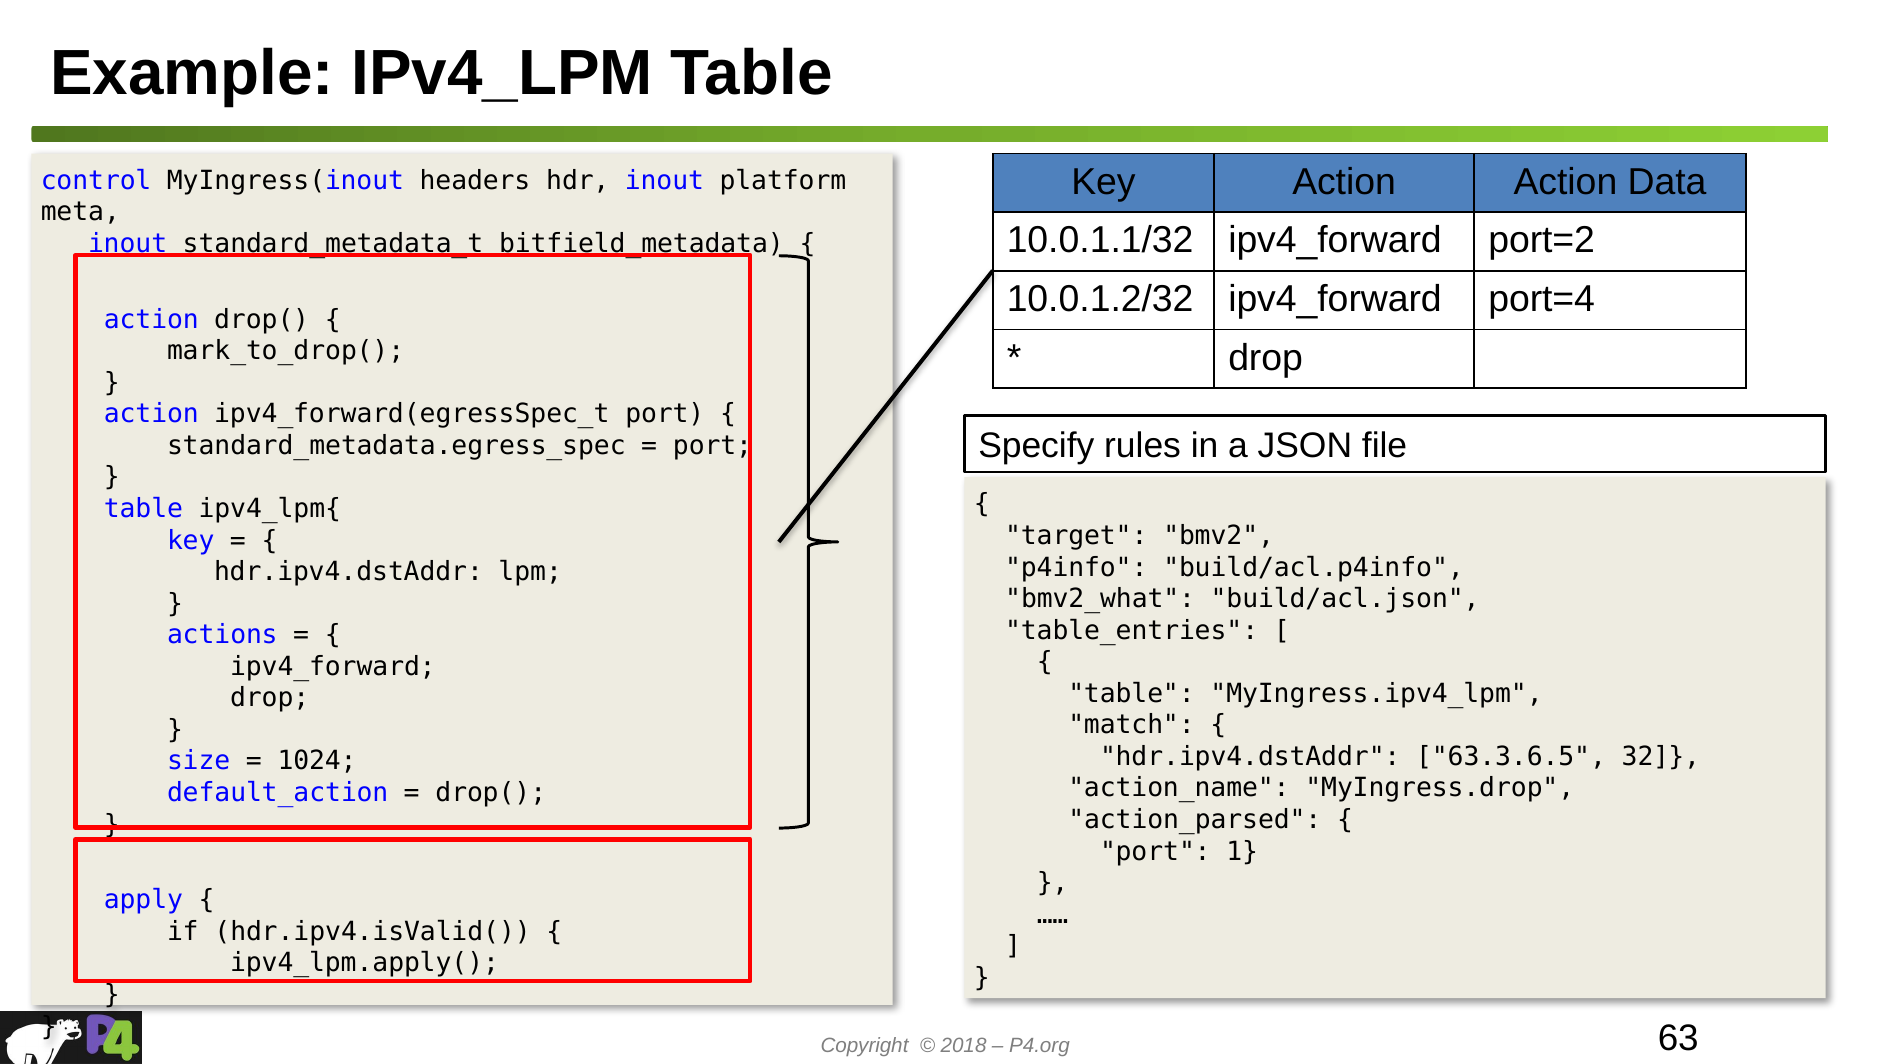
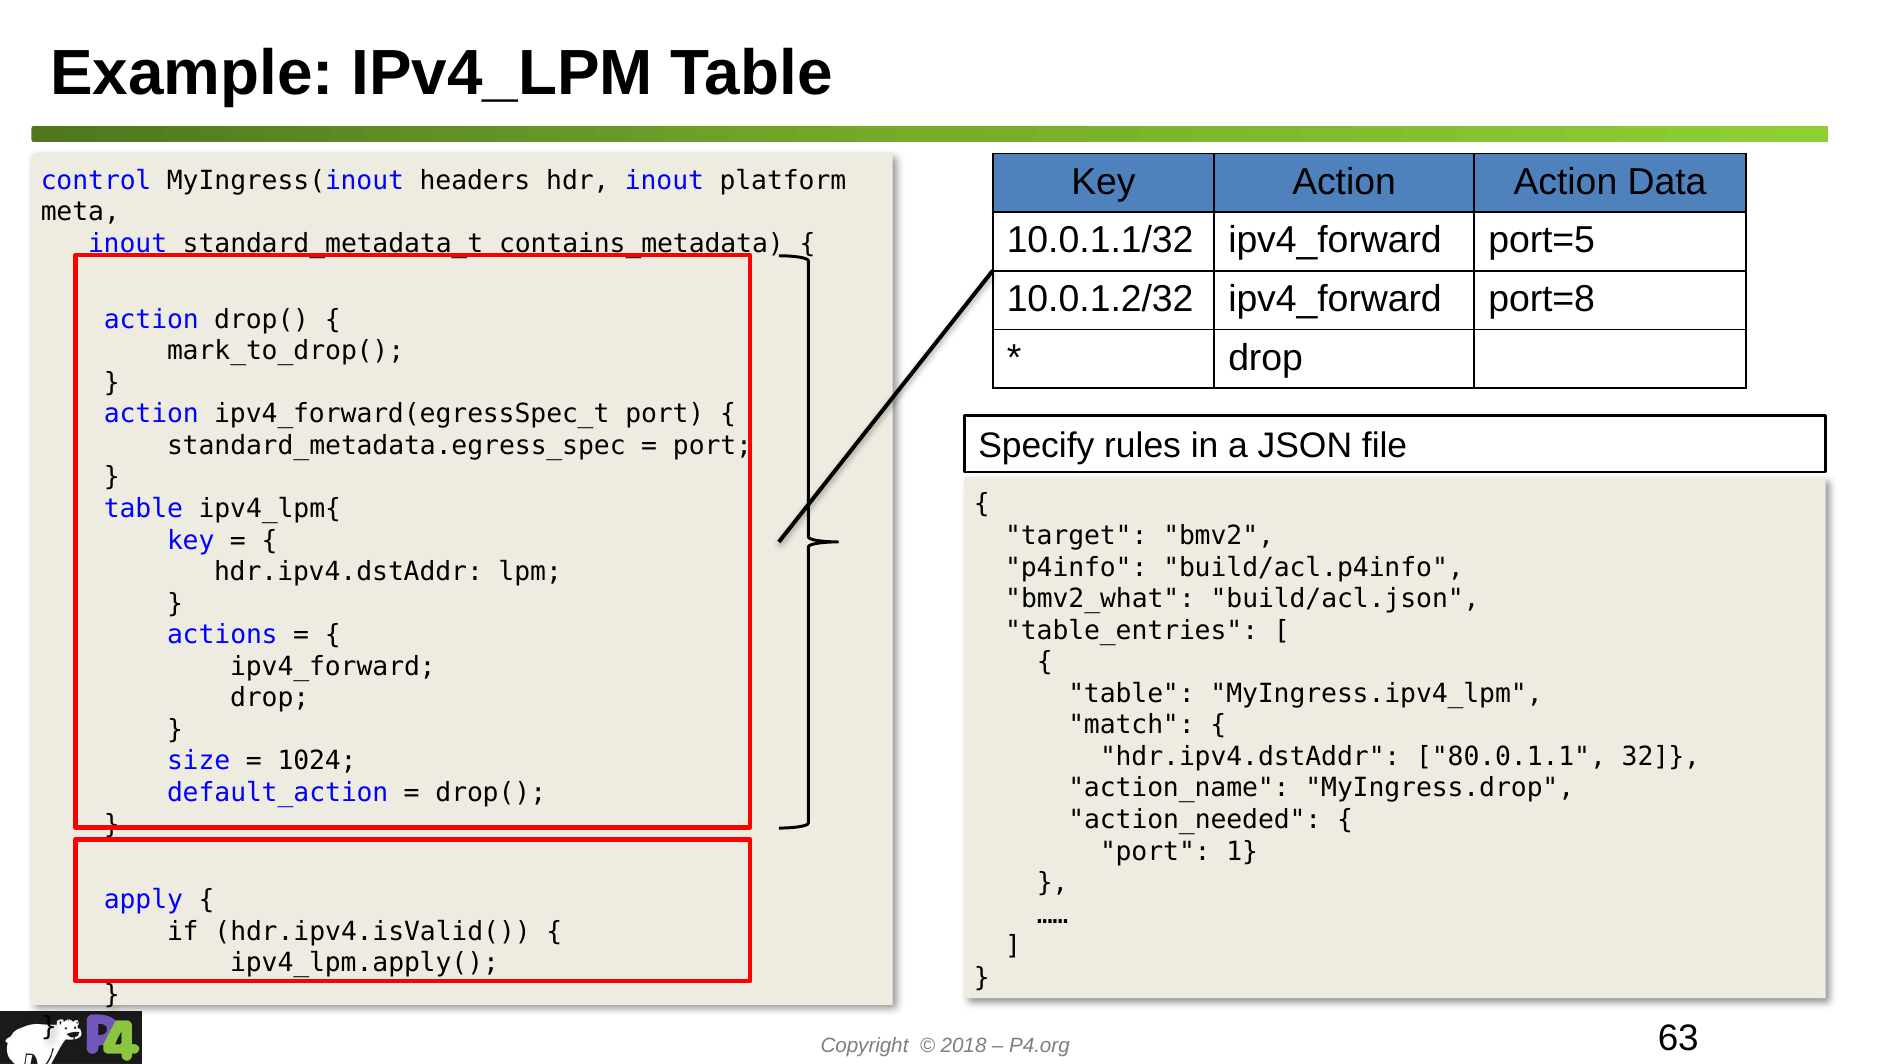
port=2: port=2 -> port=5
bitfield_metadata: bitfield_metadata -> contains_metadata
port=4: port=4 -> port=8
63.3.6.5: 63.3.6.5 -> 80.0.1.1
action_parsed: action_parsed -> action_needed
